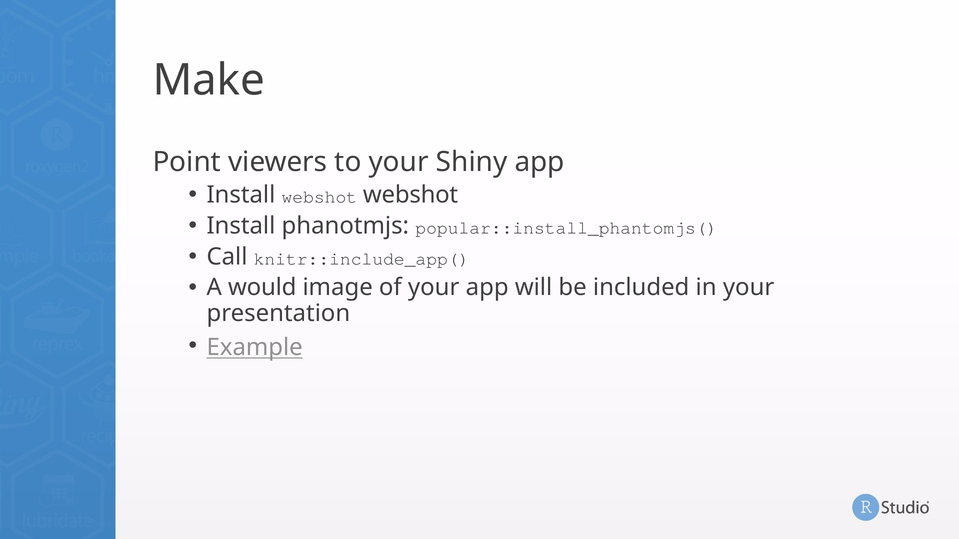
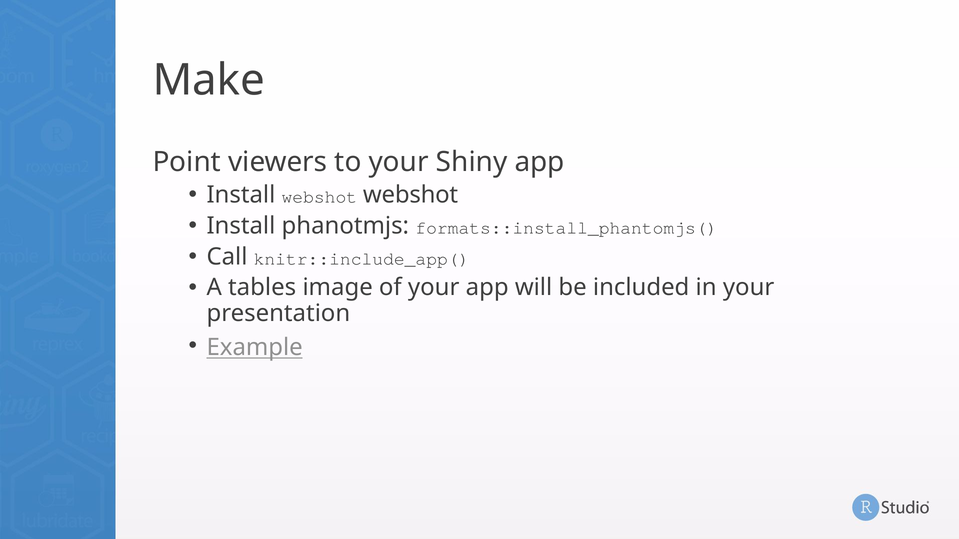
popular::install_phantomjs(: popular::install_phantomjs( -> formats::install_phantomjs(
would: would -> tables
